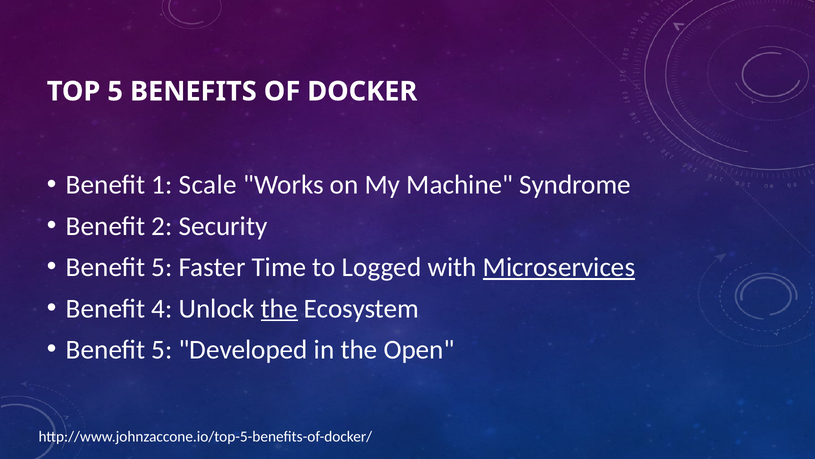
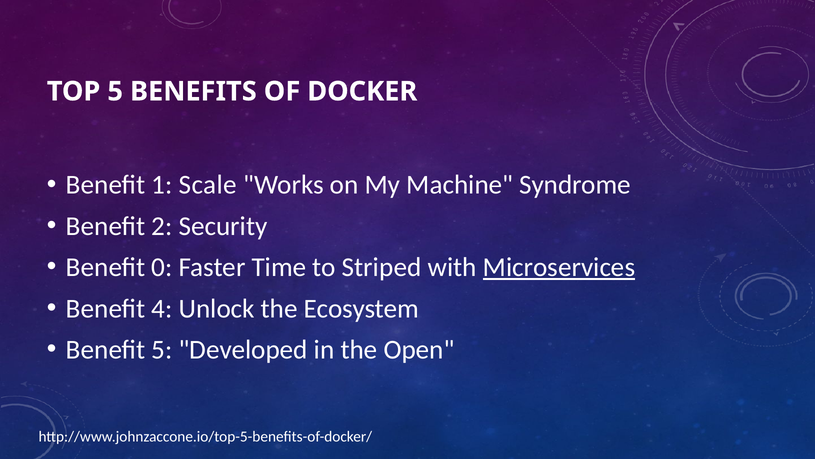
5 at (162, 267): 5 -> 0
Logged: Logged -> Striped
the at (279, 308) underline: present -> none
